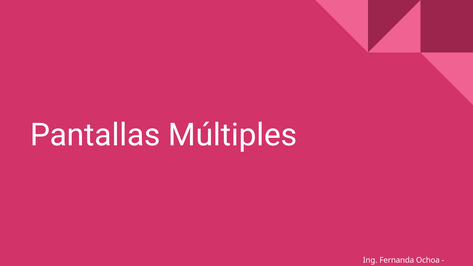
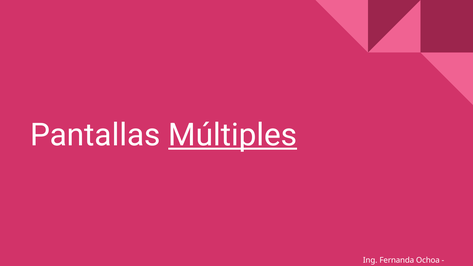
Múltiples underline: none -> present
